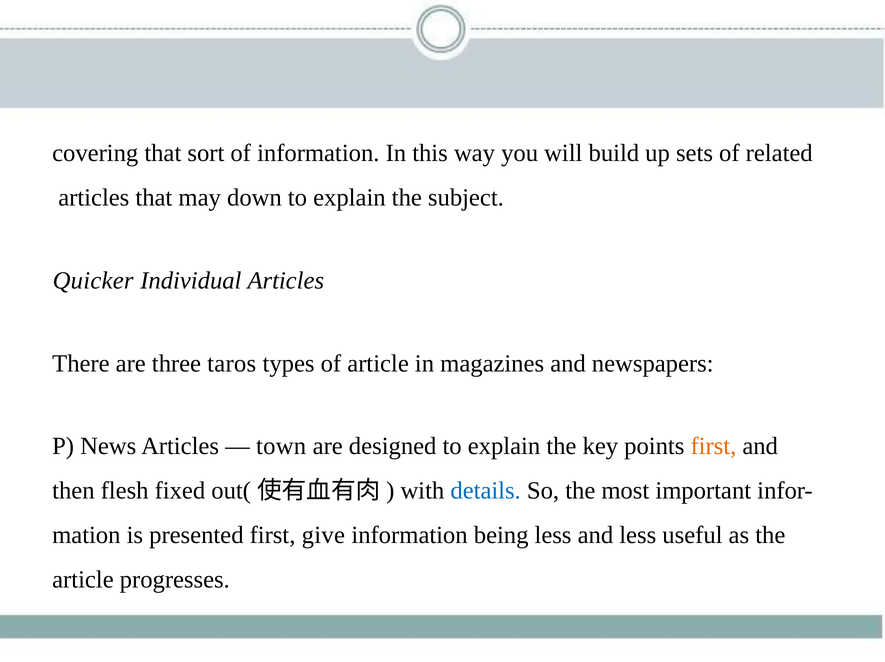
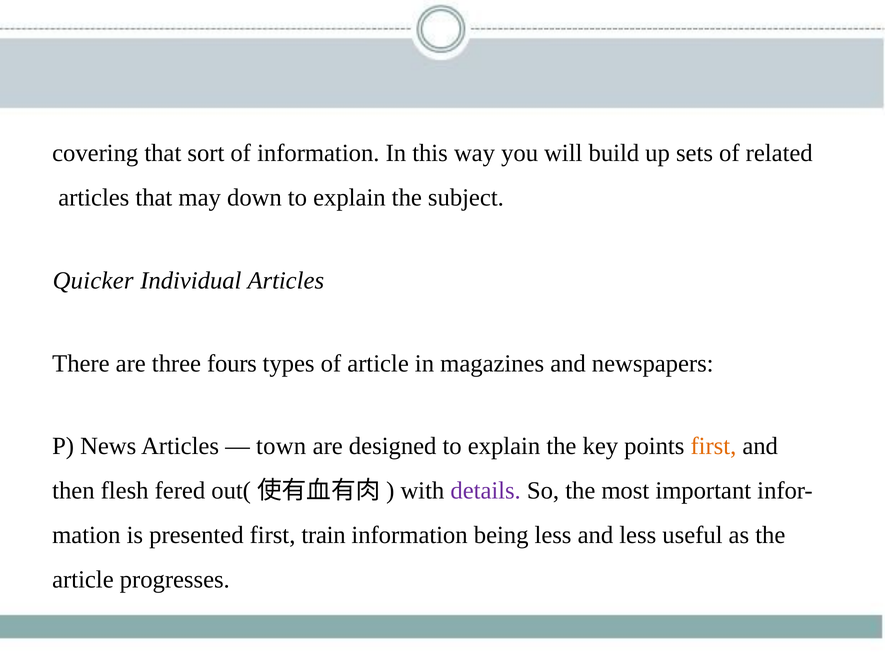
taros: taros -> fours
fixed: fixed -> fered
details colour: blue -> purple
give: give -> train
